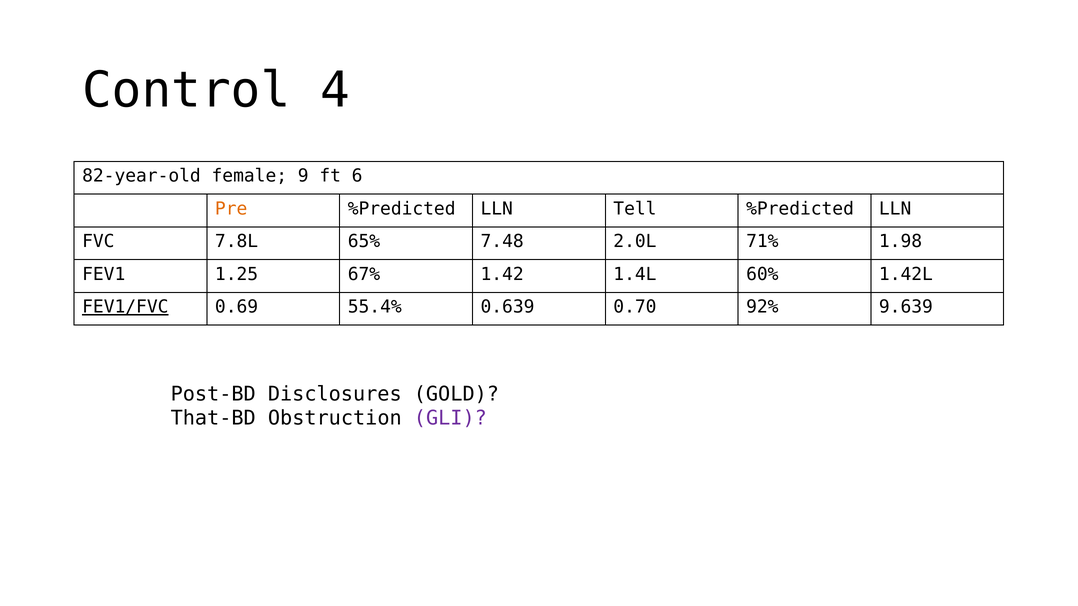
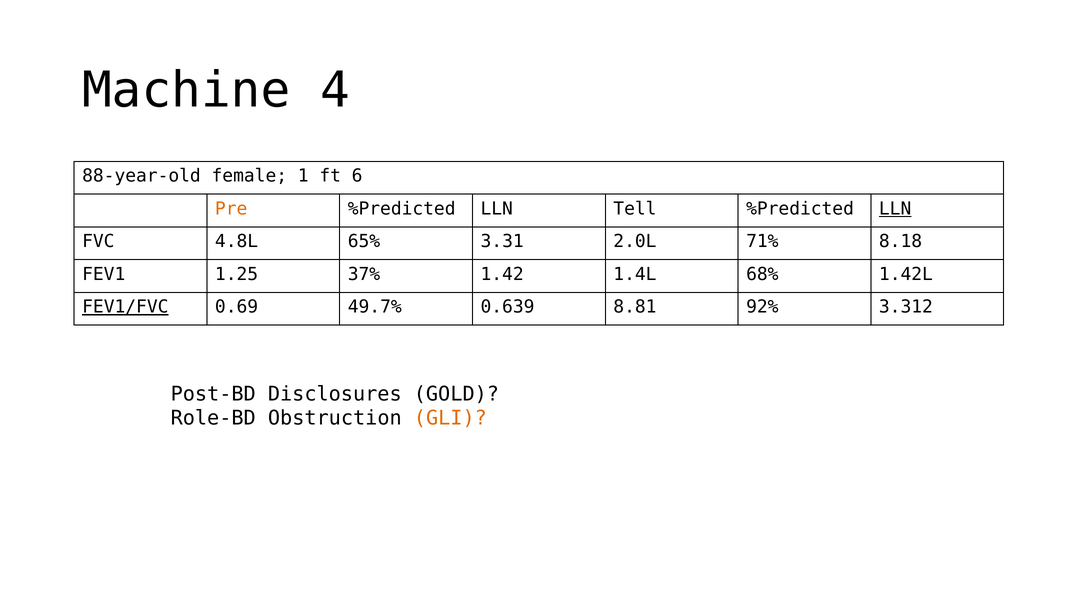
Control: Control -> Machine
82-year-old: 82-year-old -> 88-year-old
9: 9 -> 1
LLN at (895, 209) underline: none -> present
7.8L: 7.8L -> 4.8L
7.48: 7.48 -> 3.31
1.98: 1.98 -> 8.18
67%: 67% -> 37%
60%: 60% -> 68%
55.4%: 55.4% -> 49.7%
0.70: 0.70 -> 8.81
9.639: 9.639 -> 3.312
That-BD: That-BD -> Role-BD
GLI colour: purple -> orange
